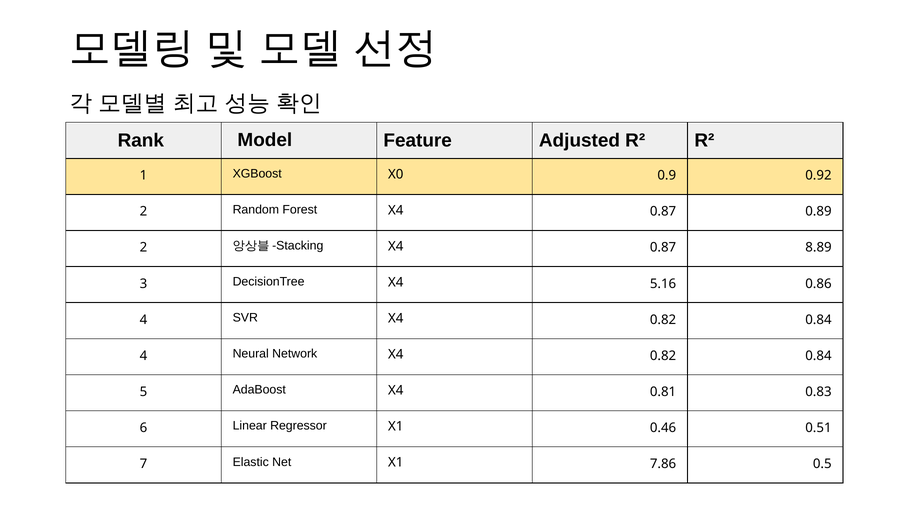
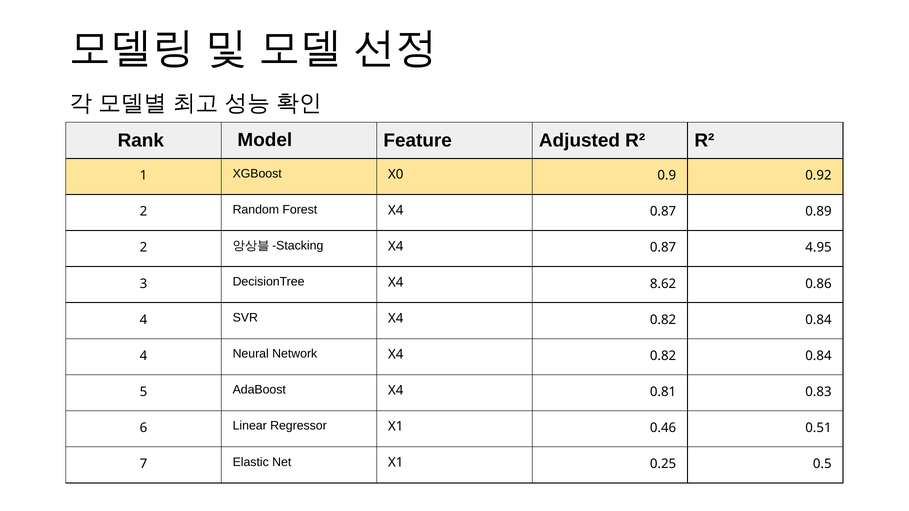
8.89: 8.89 -> 4.95
5.16: 5.16 -> 8.62
7.86: 7.86 -> 0.25
